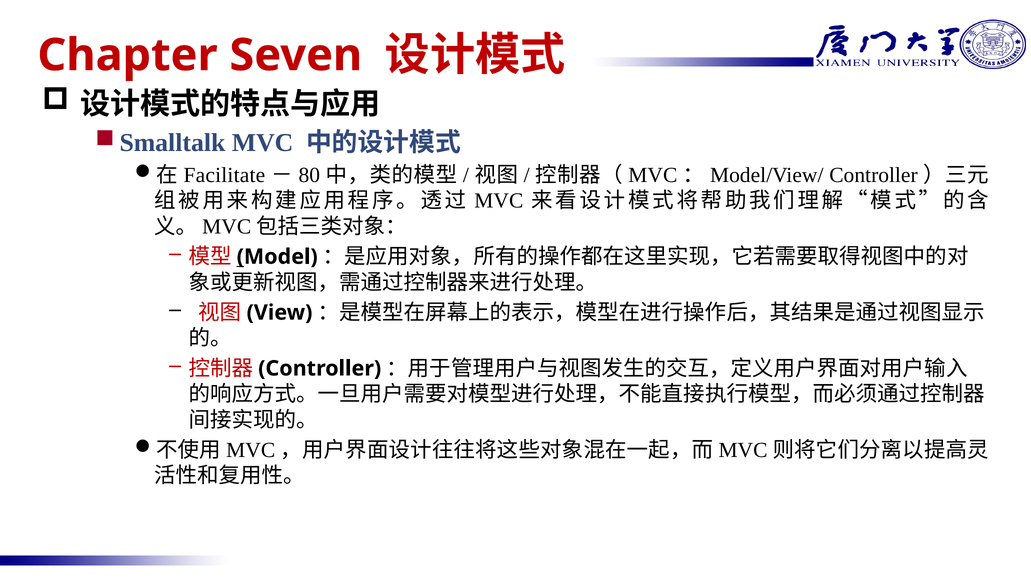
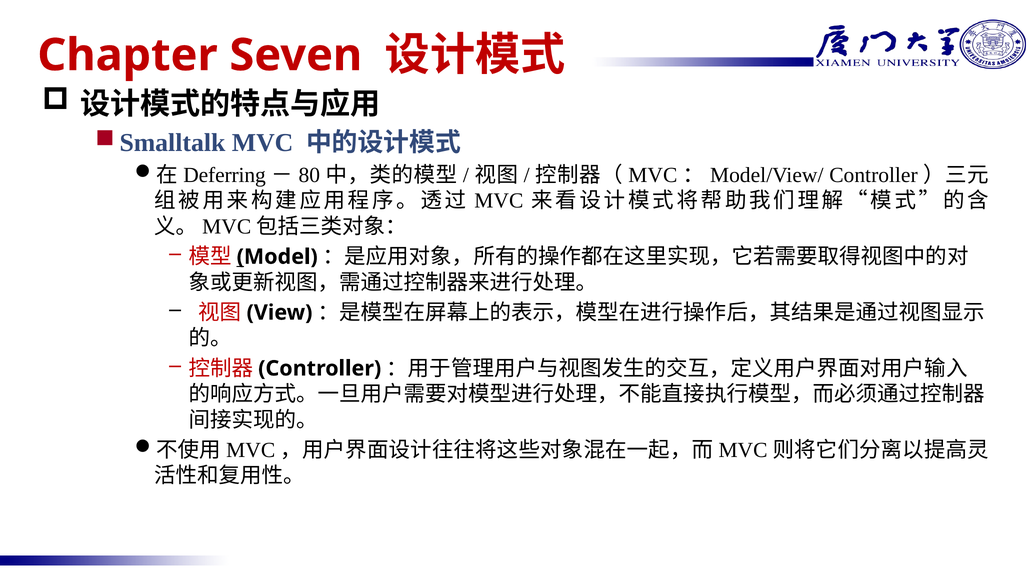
Facilitate: Facilitate -> Deferring
